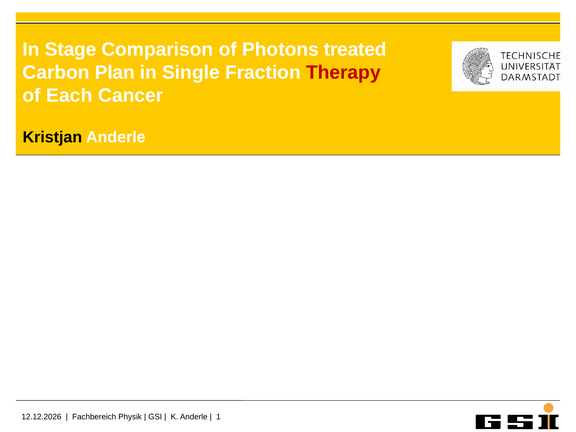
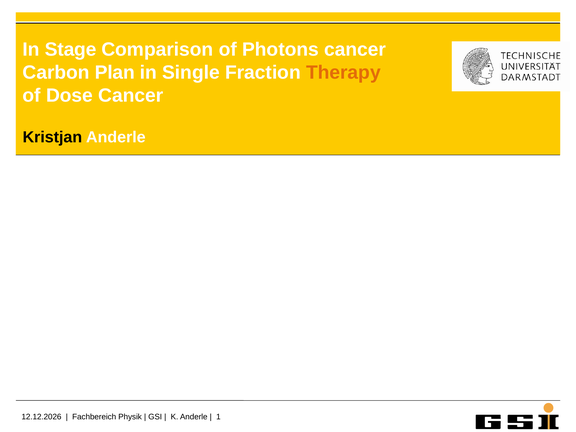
Photons treated: treated -> cancer
Therapy colour: red -> orange
Each: Each -> Dose
